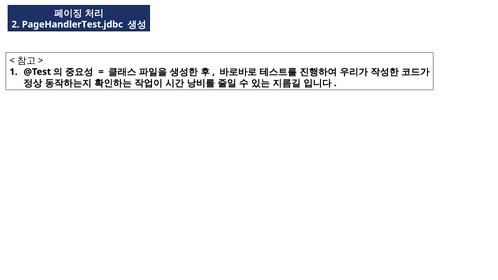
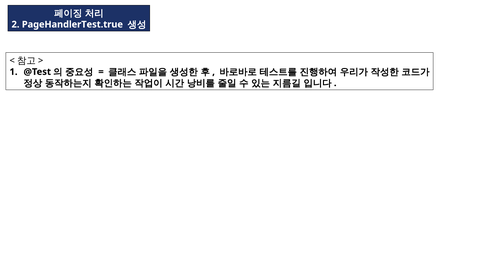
PageHandlerTest.jdbc: PageHandlerTest.jdbc -> PageHandlerTest.true
